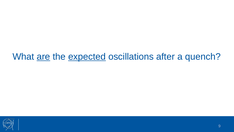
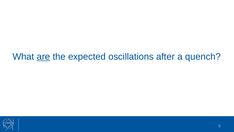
expected underline: present -> none
